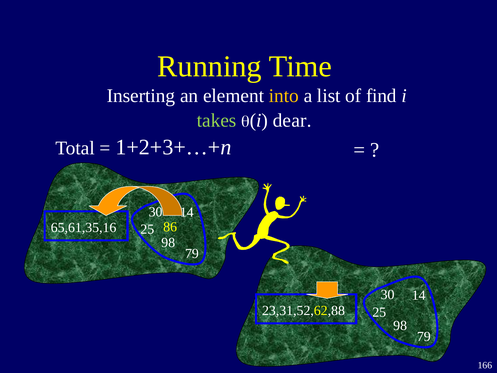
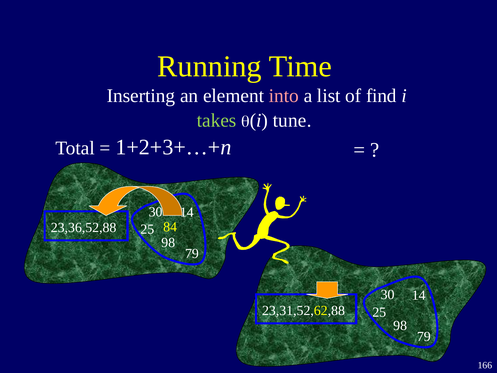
into colour: yellow -> pink
dear: dear -> tune
65,61,35,16: 65,61,35,16 -> 23,36,52,88
86: 86 -> 84
